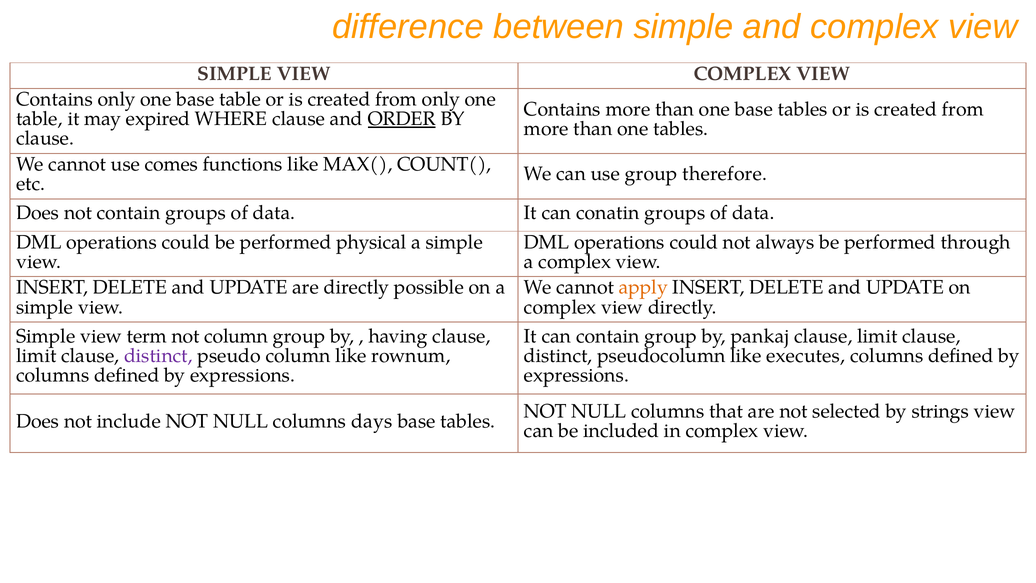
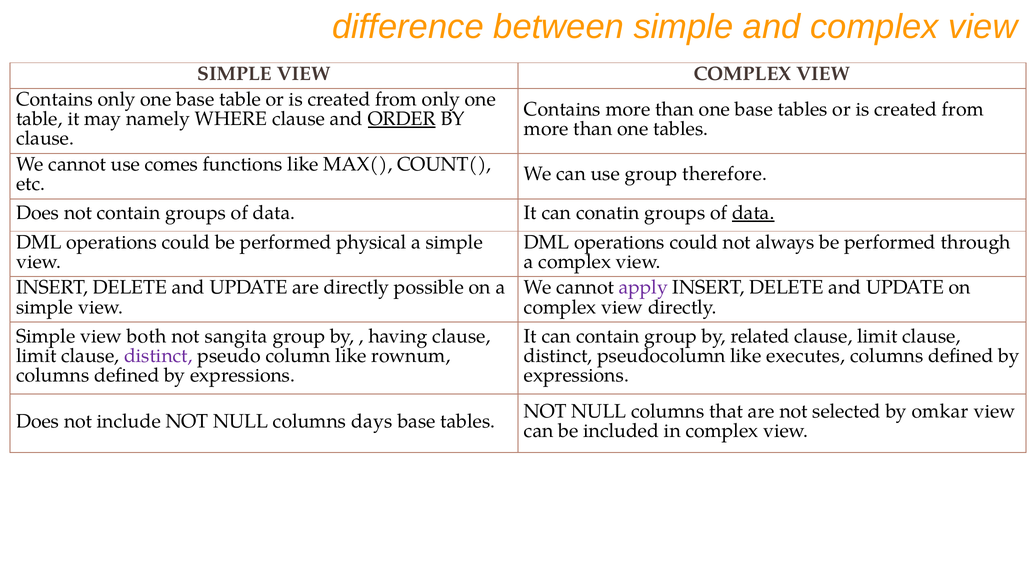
expired: expired -> namely
data at (753, 213) underline: none -> present
apply colour: orange -> purple
term: term -> both
not column: column -> sangita
pankaj: pankaj -> related
strings: strings -> omkar
